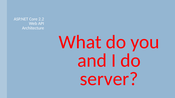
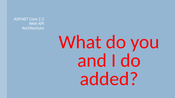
server: server -> added
